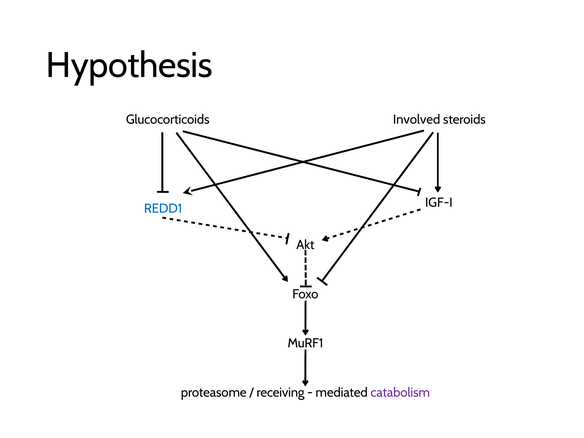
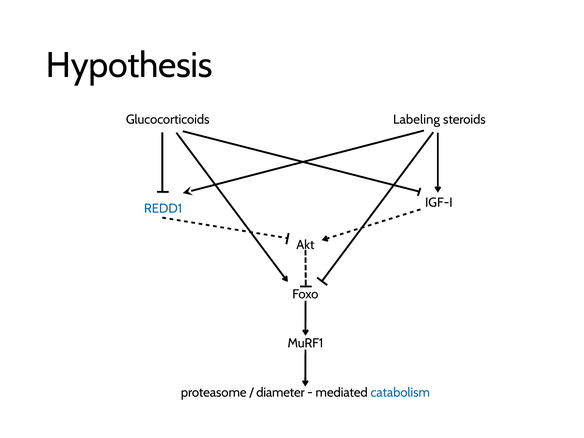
Involved: Involved -> Labeling
receiving: receiving -> diameter
catabolism colour: purple -> blue
